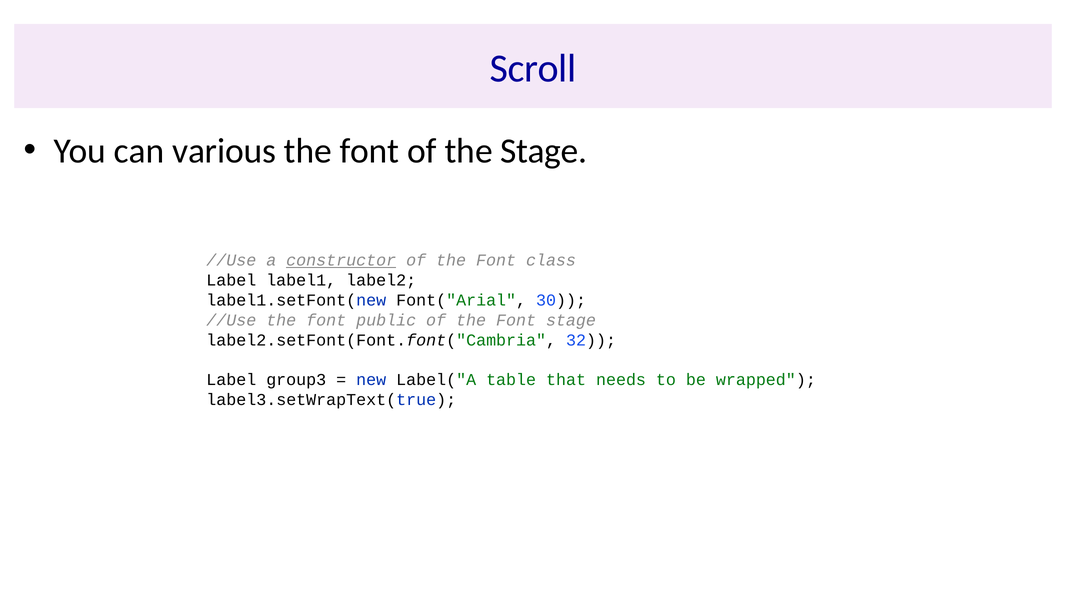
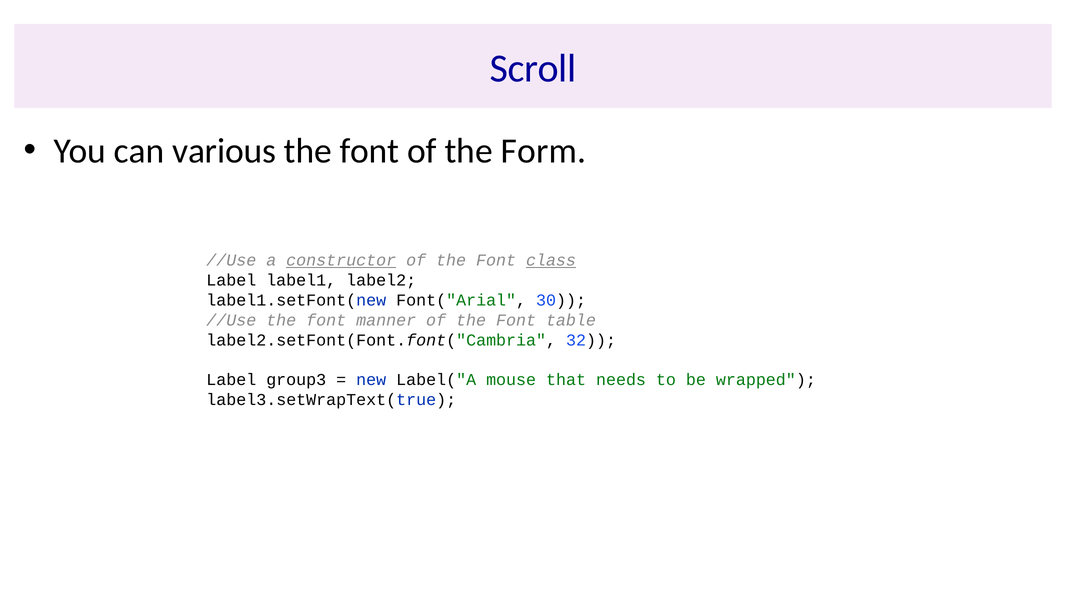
the Stage: Stage -> Form
class underline: none -> present
public: public -> manner
Font stage: stage -> table
table: table -> mouse
